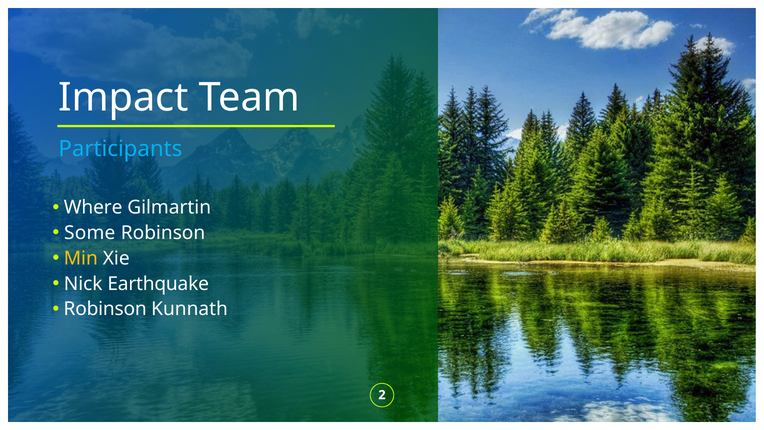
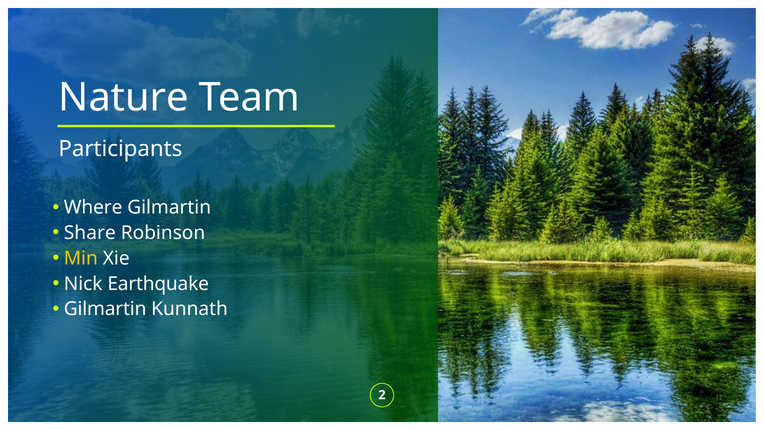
Impact: Impact -> Nature
Participants colour: light blue -> white
Some: Some -> Share
Robinson at (105, 309): Robinson -> Gilmartin
